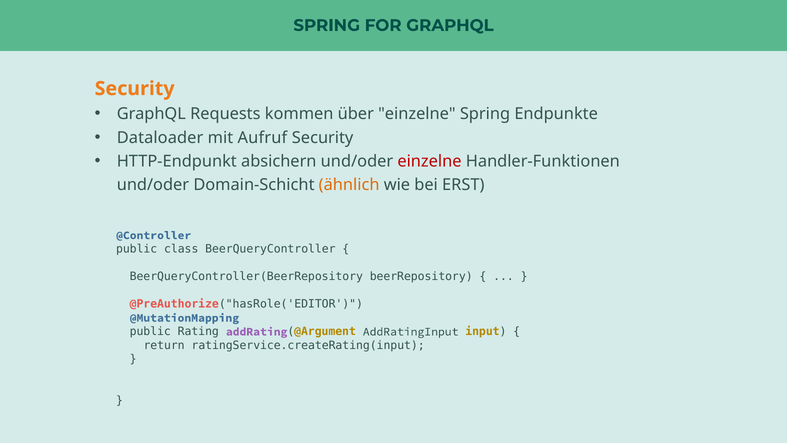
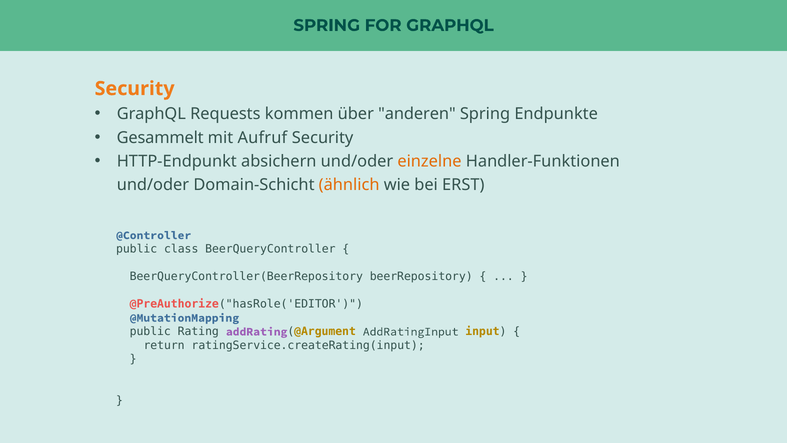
über einzelne: einzelne -> anderen
Dataloader: Dataloader -> Gesammelt
einzelne at (429, 161) colour: red -> orange
